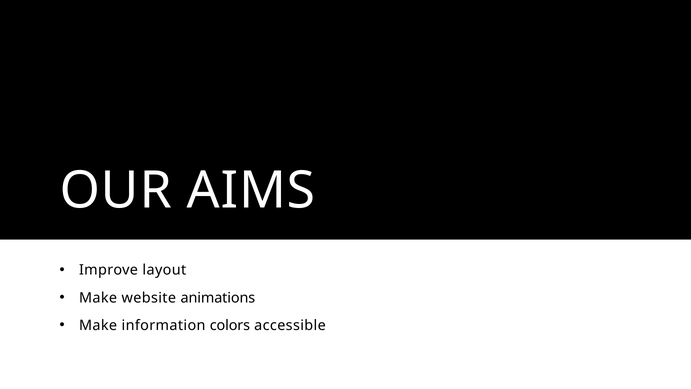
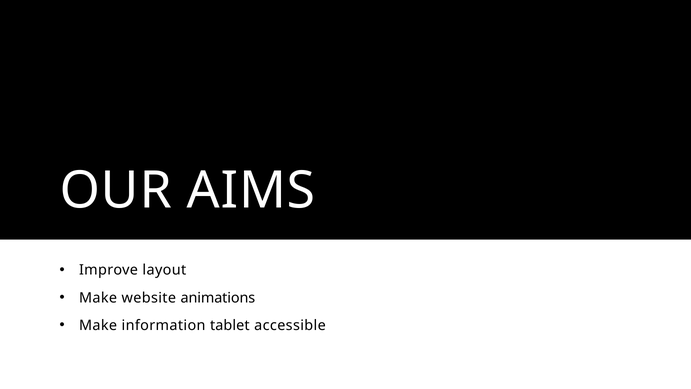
colors: colors -> tablet
